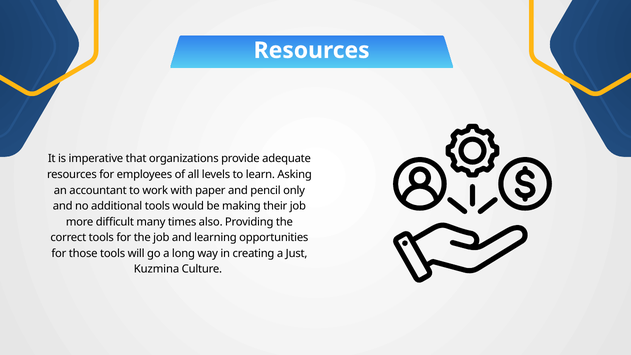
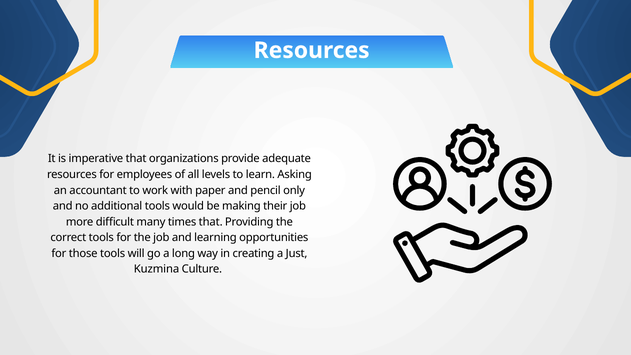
times also: also -> that
